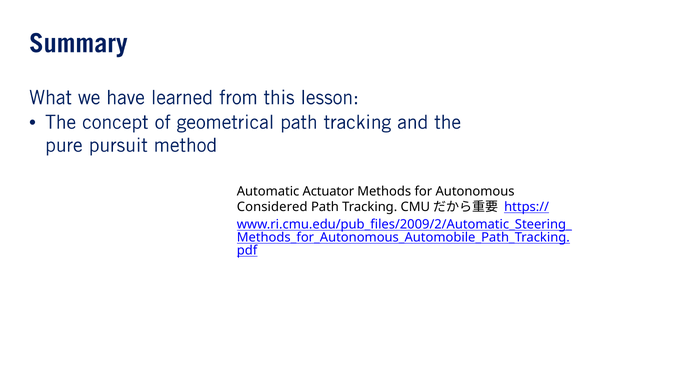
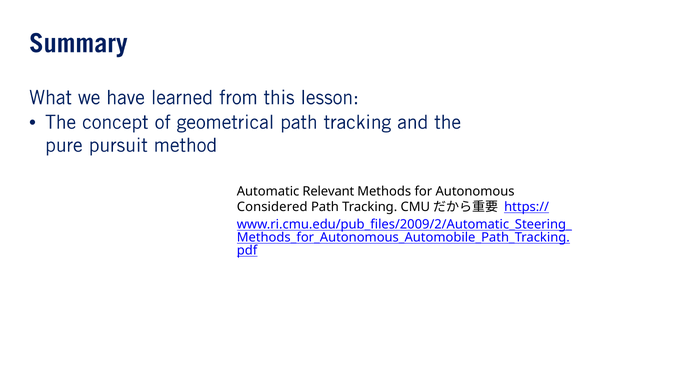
Actuator: Actuator -> Relevant
